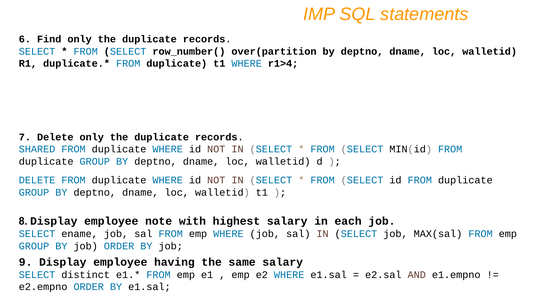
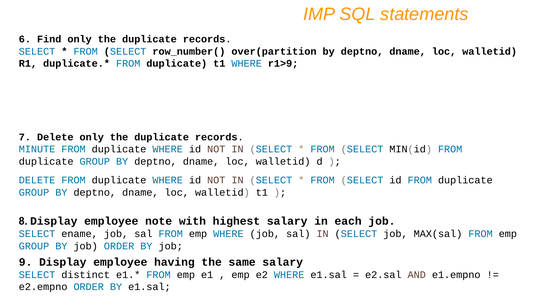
r1>4: r1>4 -> r1>9
SHARED: SHARED -> MINUTE
